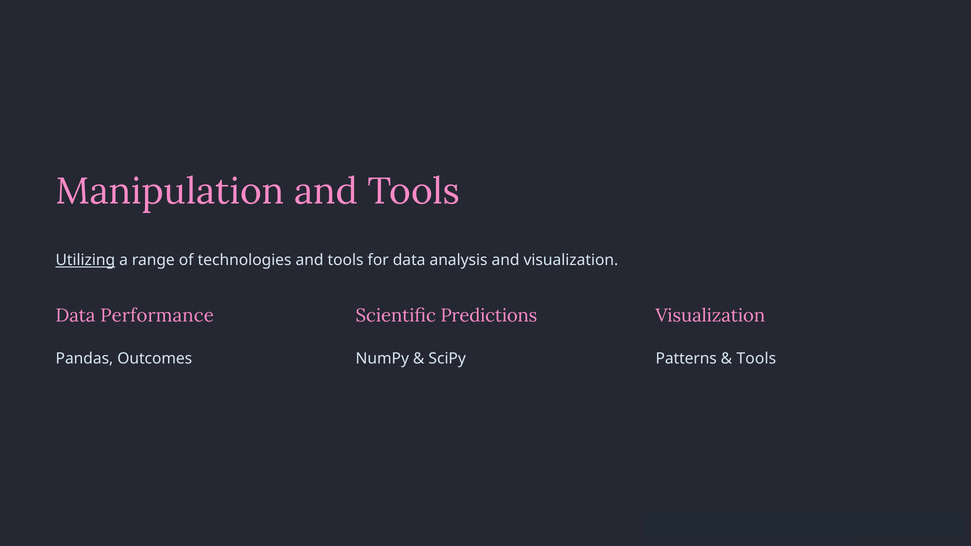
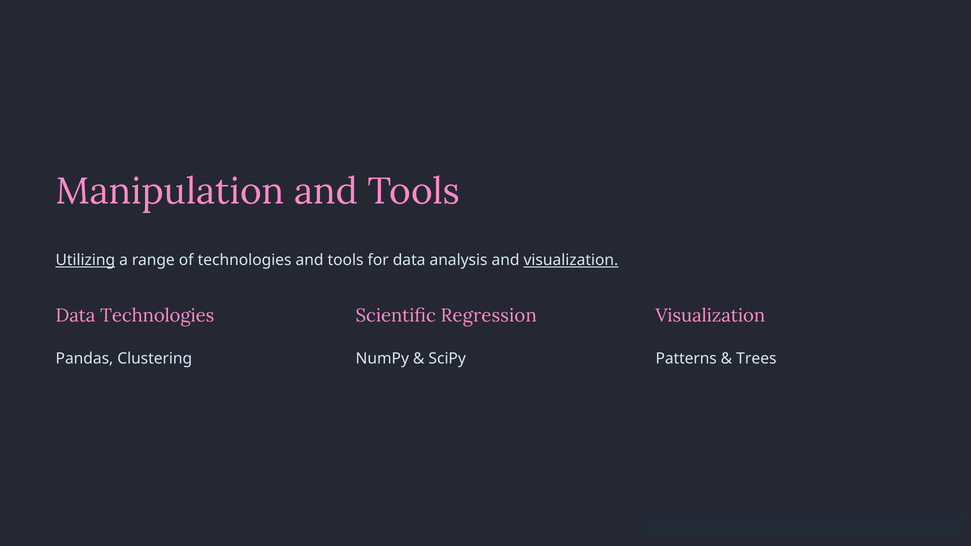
visualization at (571, 260) underline: none -> present
Data Performance: Performance -> Technologies
Predictions: Predictions -> Regression
Outcomes: Outcomes -> Clustering
Tools at (756, 359): Tools -> Trees
